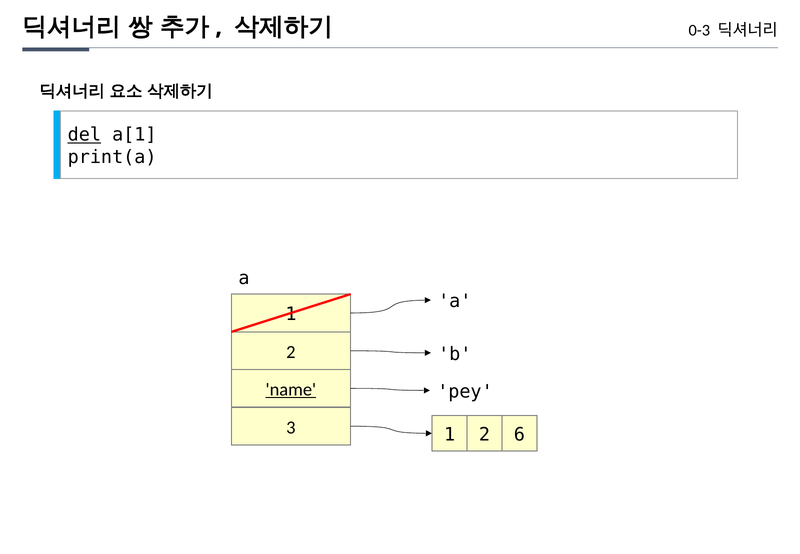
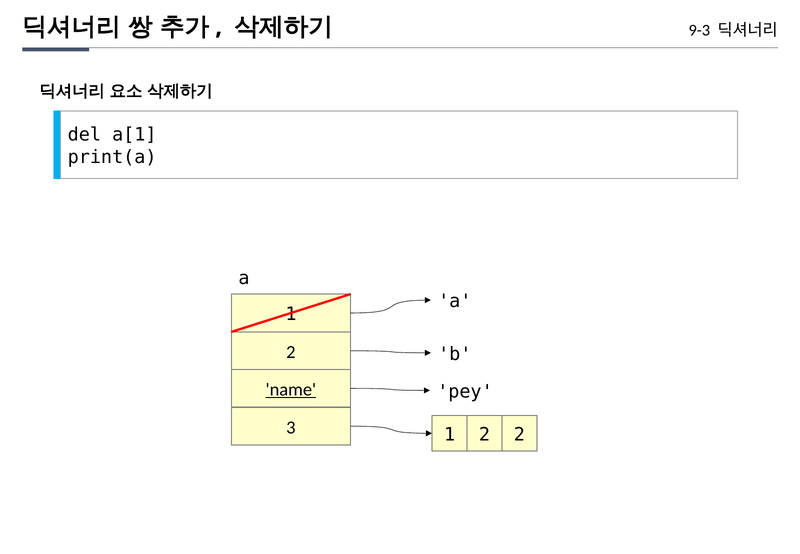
0-3: 0-3 -> 9-3
del underline: present -> none
2 6: 6 -> 2
